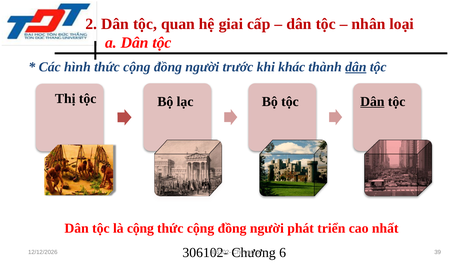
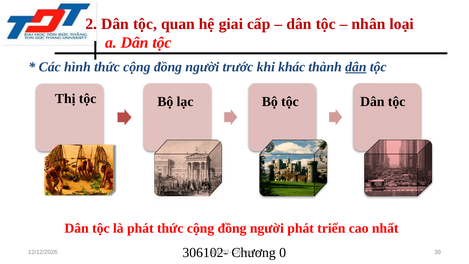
Dân at (372, 101) underline: present -> none
là cộng: cộng -> phát
6: 6 -> 0
